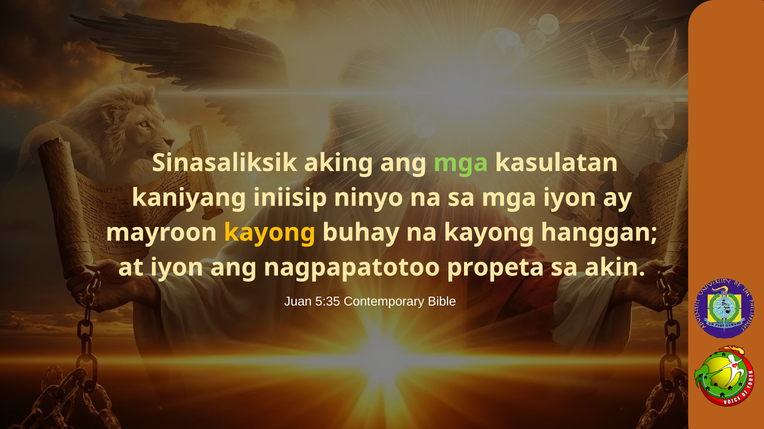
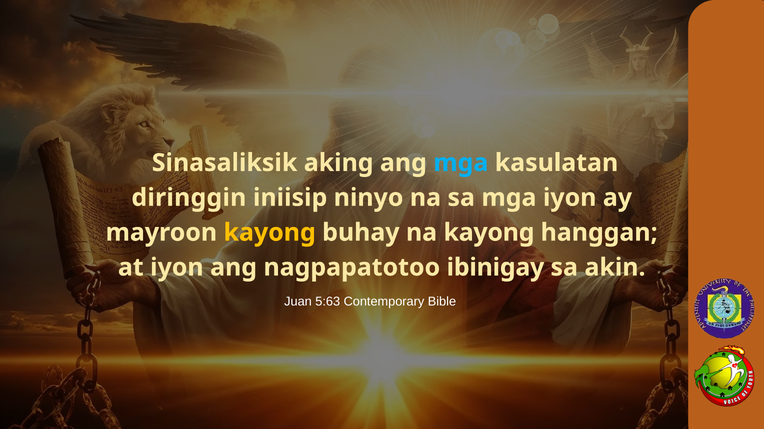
mga at (461, 163) colour: light green -> light blue
kaniyang: kaniyang -> diringgin
propeta: propeta -> ibinigay
5:35: 5:35 -> 5:63
